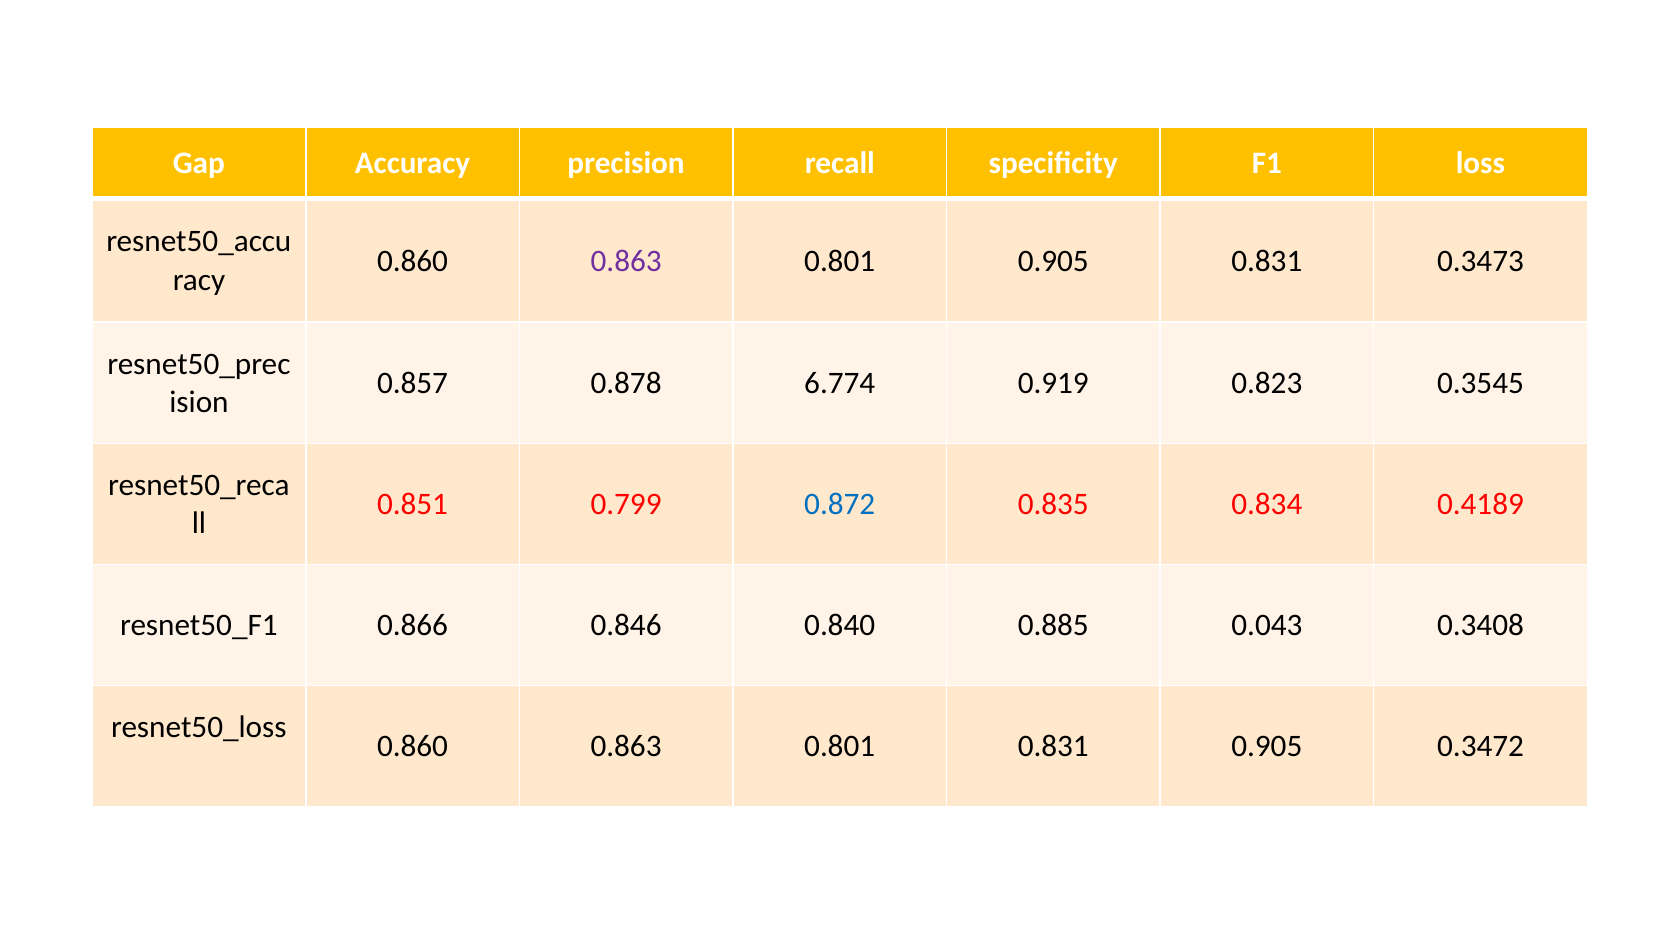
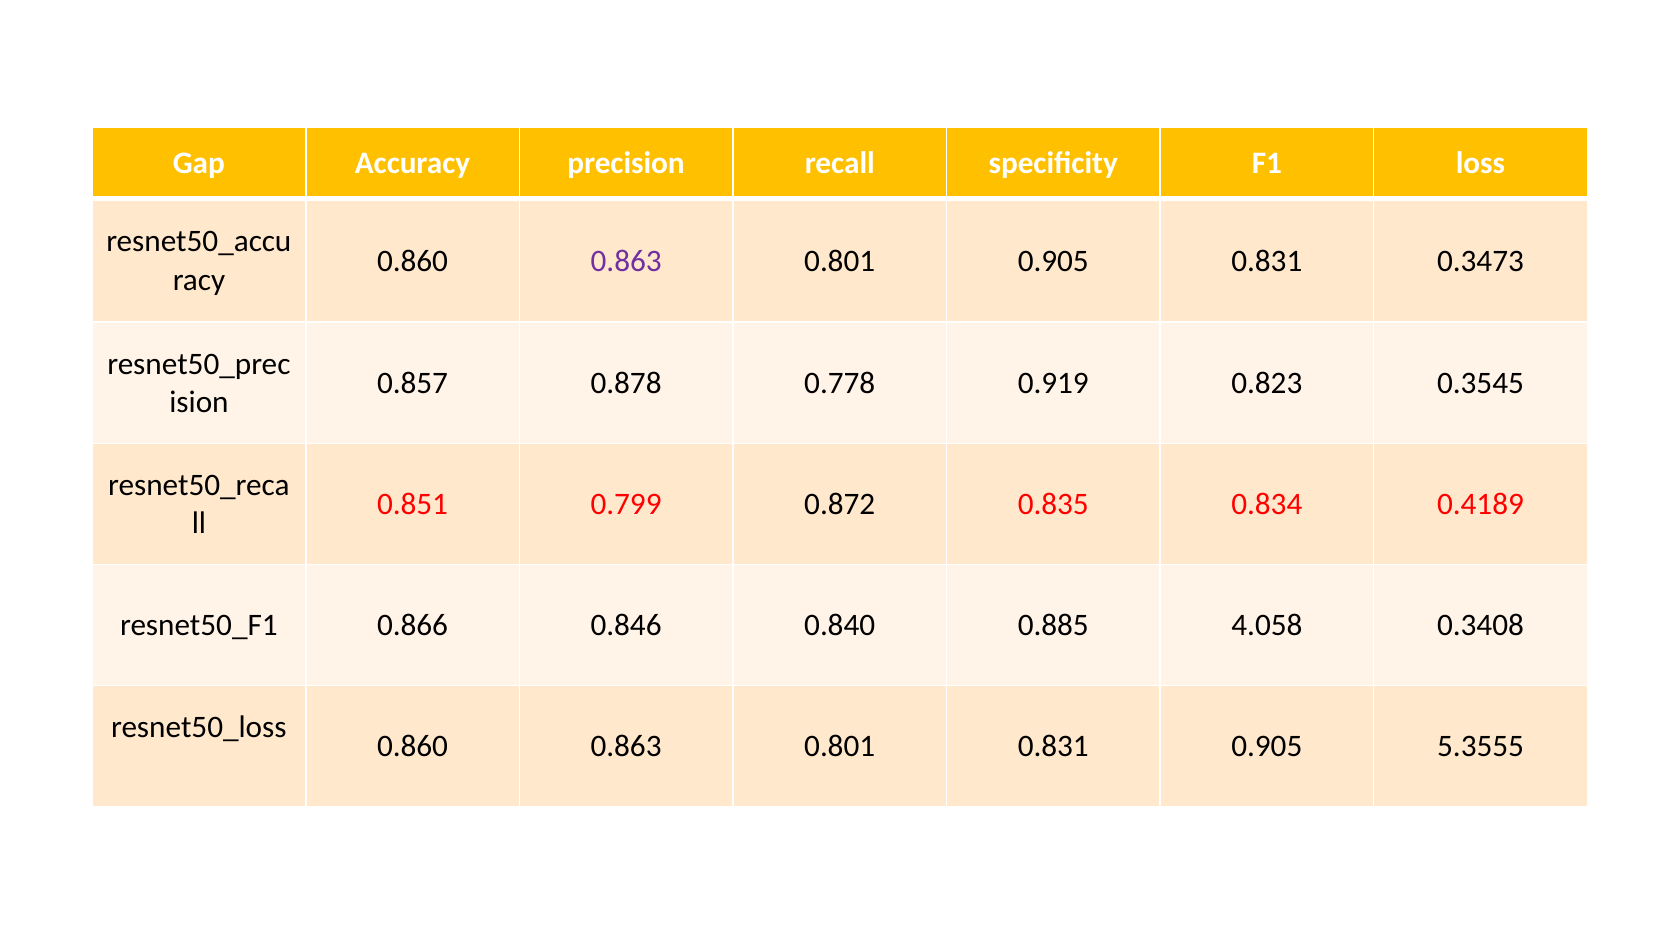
6.774: 6.774 -> 0.778
0.872 colour: blue -> black
0.043: 0.043 -> 4.058
0.3472: 0.3472 -> 5.3555
